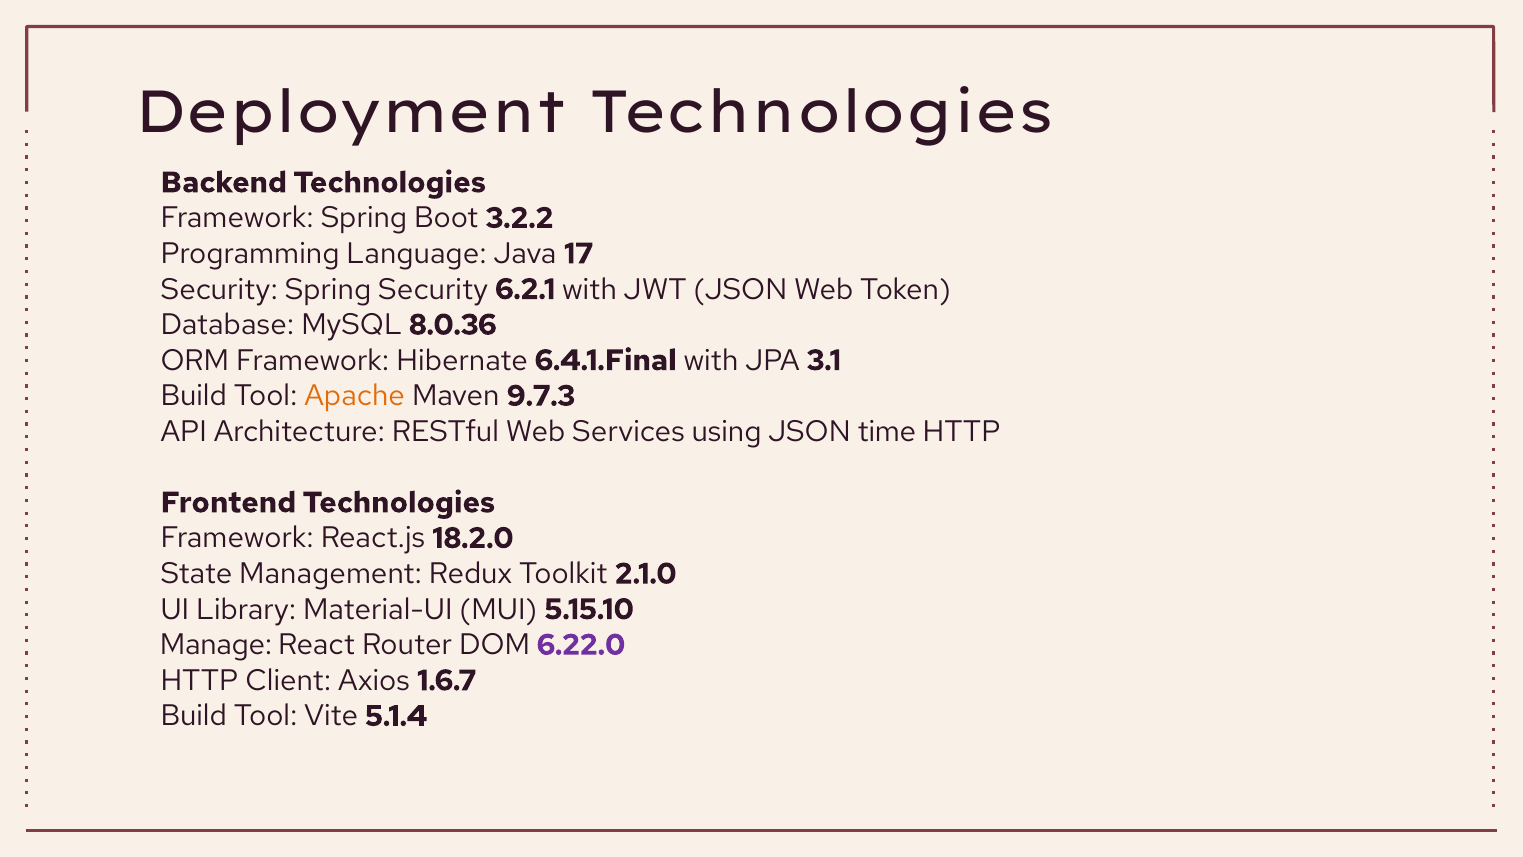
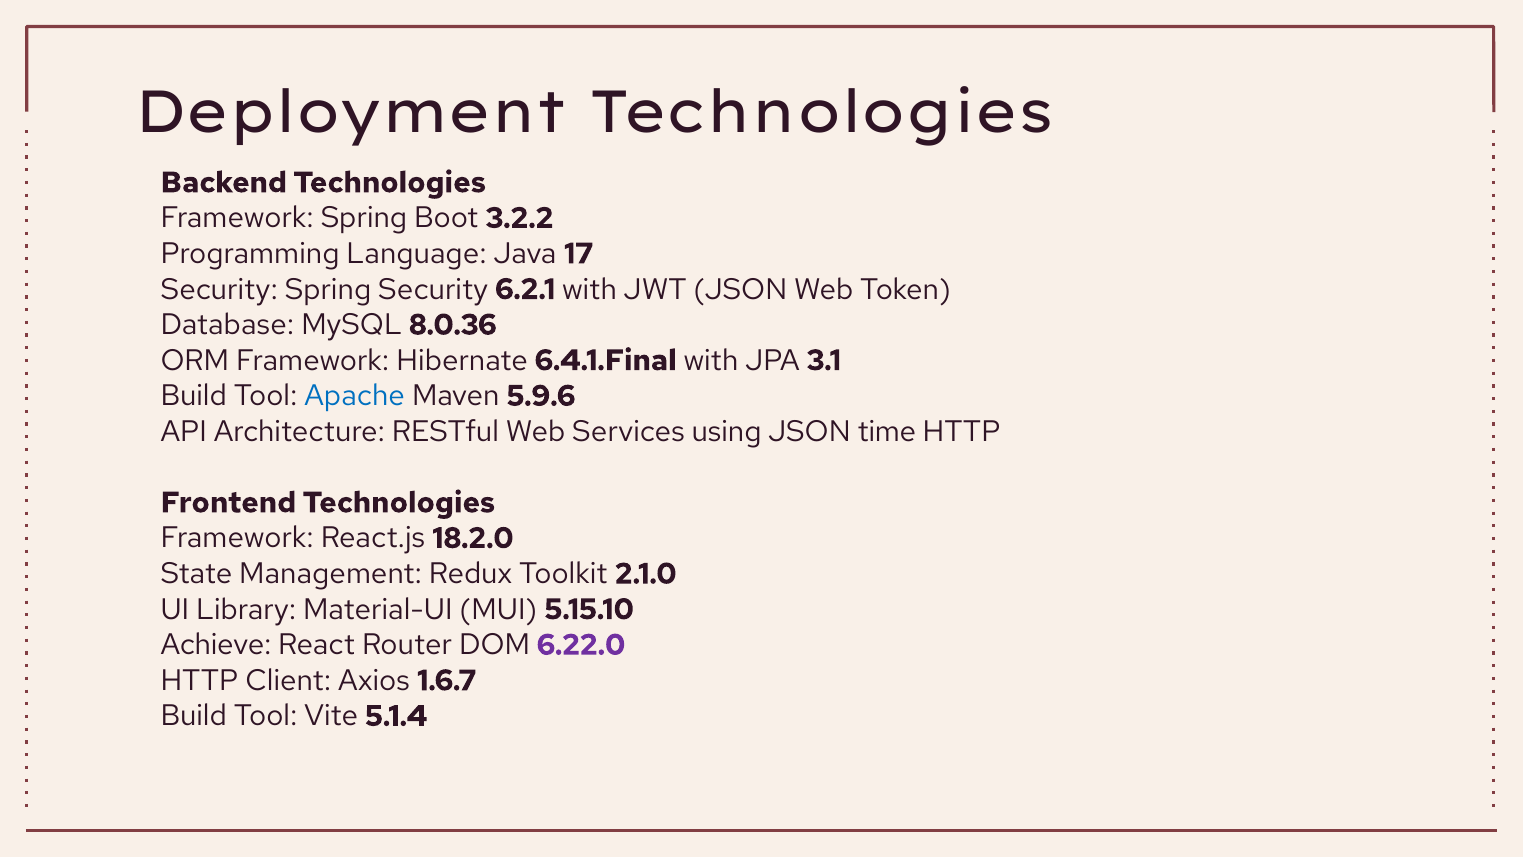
Apache colour: orange -> blue
9.7.3: 9.7.3 -> 5.9.6
Manage: Manage -> Achieve
